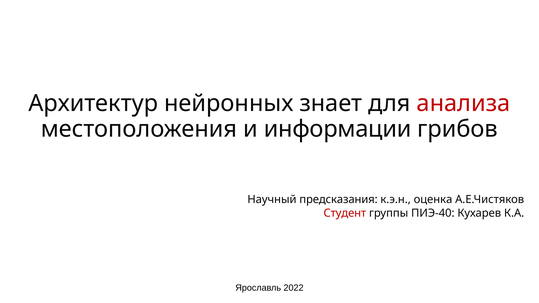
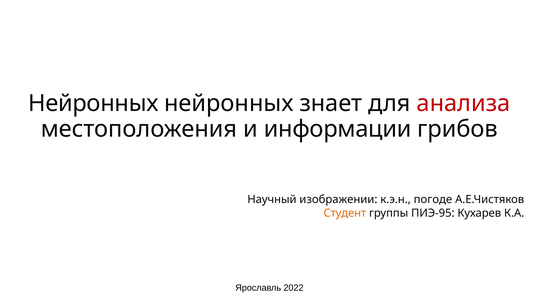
Архитектур at (93, 104): Архитектур -> Нейронных
предсказания: предсказания -> изображении
оценка: оценка -> погоде
Студент colour: red -> orange
ПИЭ-40: ПИЭ-40 -> ПИЭ-95
